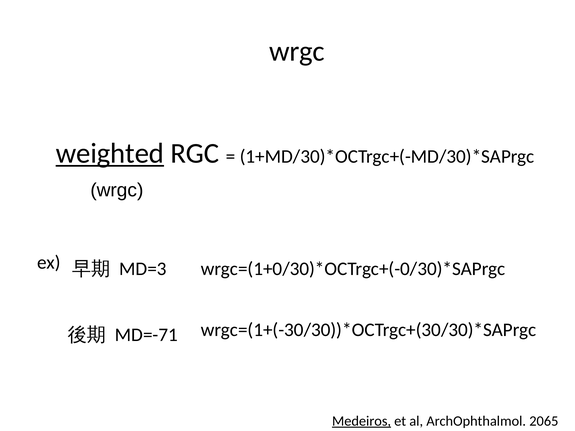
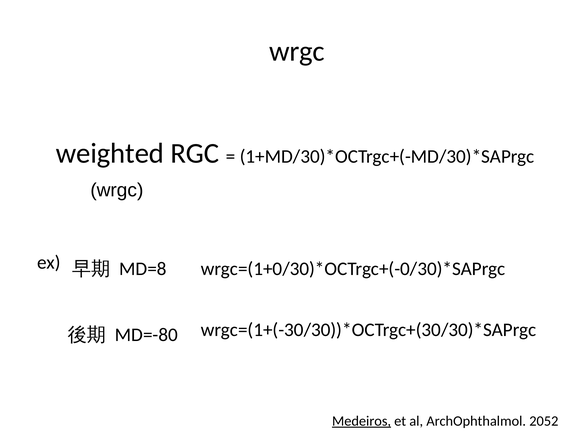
weighted underline: present -> none
MD=3: MD=3 -> MD=8
MD=-71: MD=-71 -> MD=-80
2065: 2065 -> 2052
